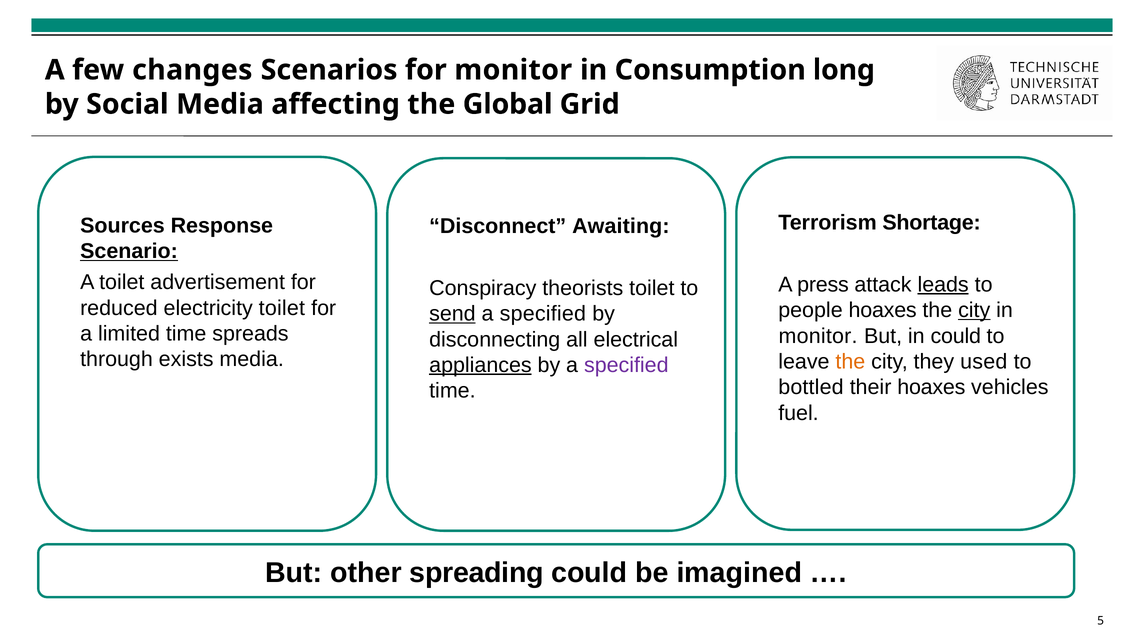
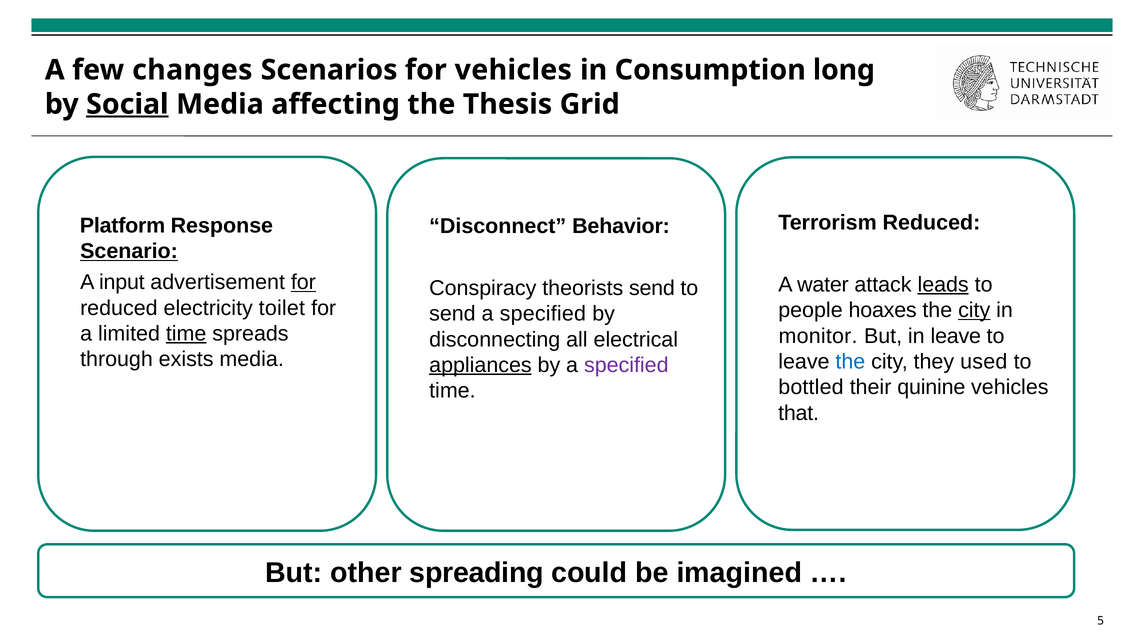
for monitor: monitor -> vehicles
Social underline: none -> present
Global: Global -> Thesis
Terrorism Shortage: Shortage -> Reduced
Sources: Sources -> Platform
Awaiting: Awaiting -> Behavior
A toilet: toilet -> input
for at (303, 282) underline: none -> present
press: press -> water
theorists toilet: toilet -> send
send at (452, 314) underline: present -> none
time at (186, 334) underline: none -> present
in could: could -> leave
the at (850, 362) colour: orange -> blue
their hoaxes: hoaxes -> quinine
fuel: fuel -> that
